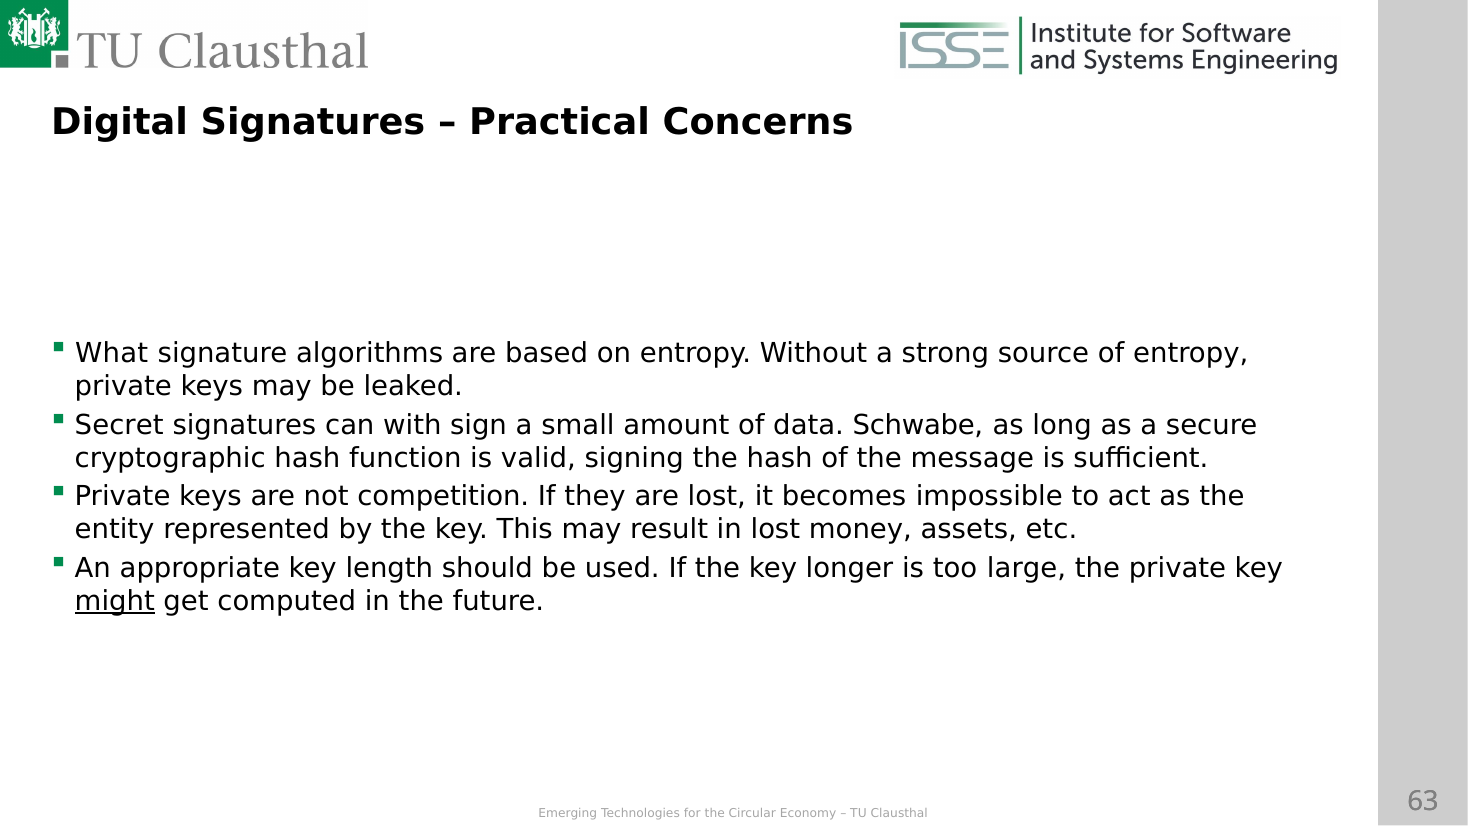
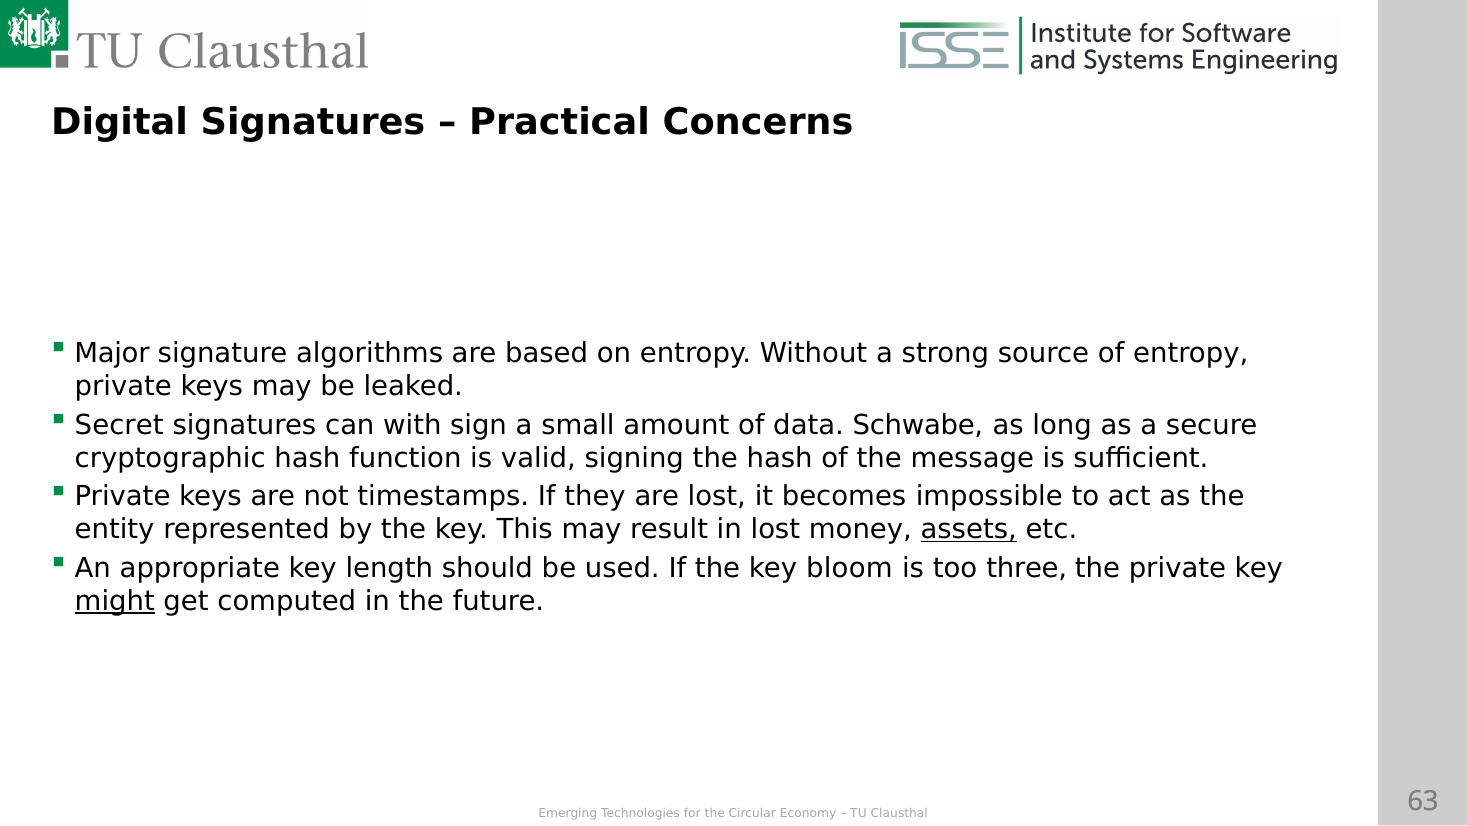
What: What -> Major
competition: competition -> timestamps
assets underline: none -> present
longer: longer -> bloom
large: large -> three
